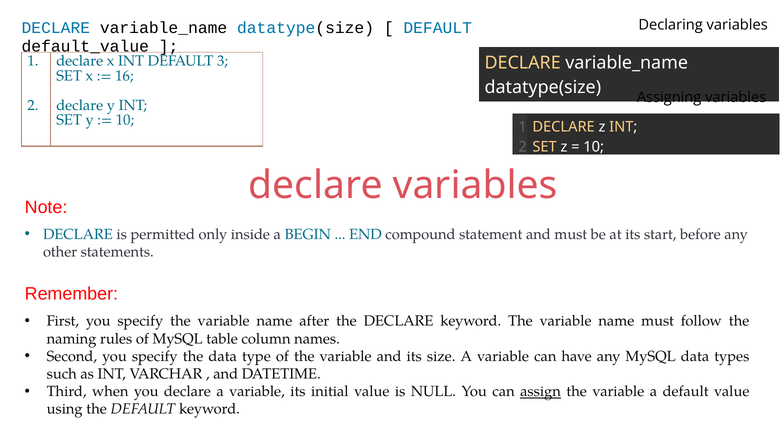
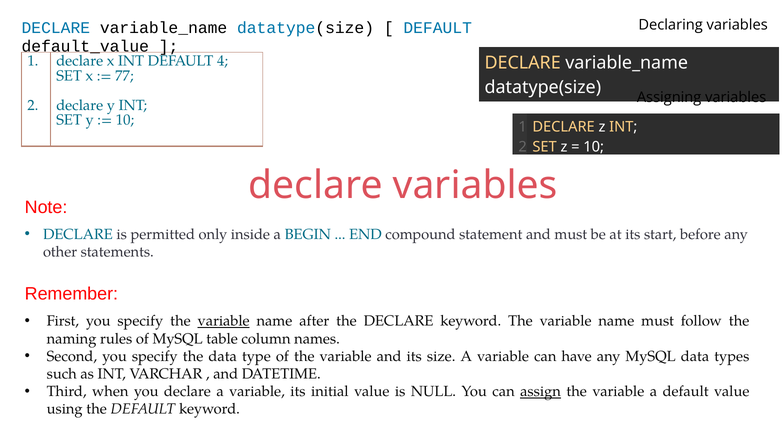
3: 3 -> 4
16: 16 -> 77
variable at (224, 321) underline: none -> present
